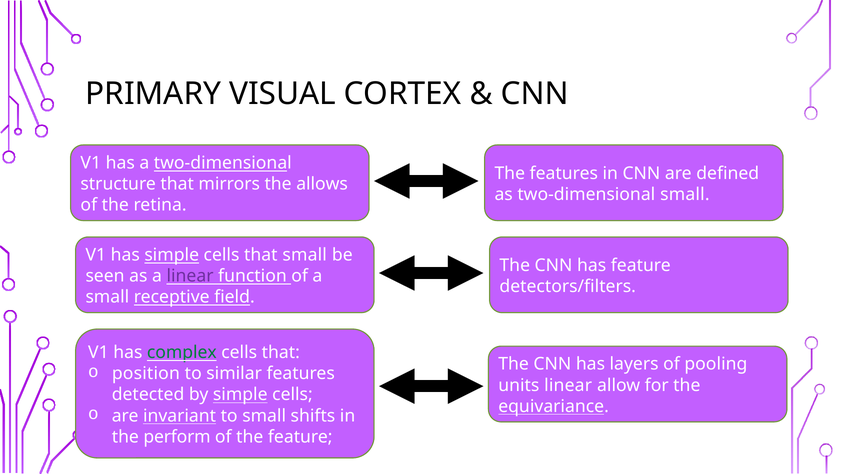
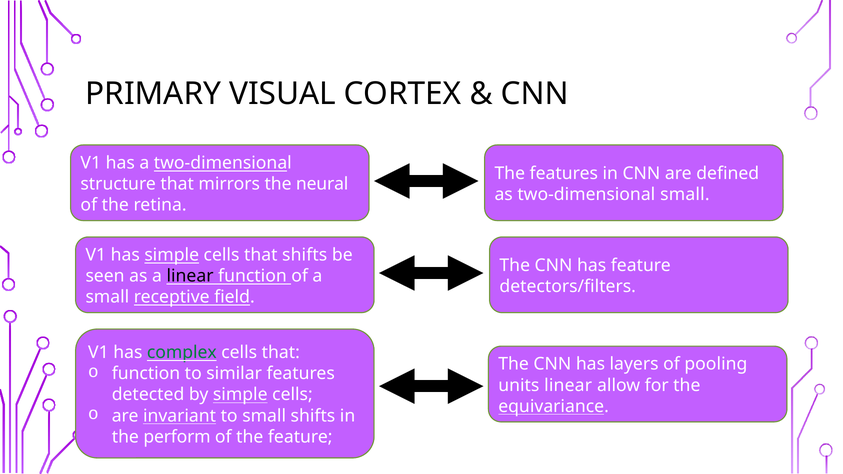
allows: allows -> neural
that small: small -> shifts
linear at (190, 276) colour: purple -> black
position at (146, 374): position -> function
